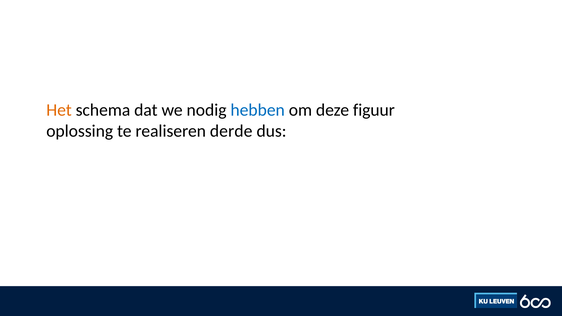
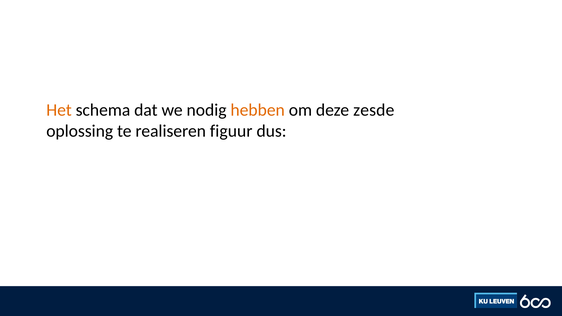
hebben colour: blue -> orange
figuur: figuur -> zesde
derde: derde -> figuur
